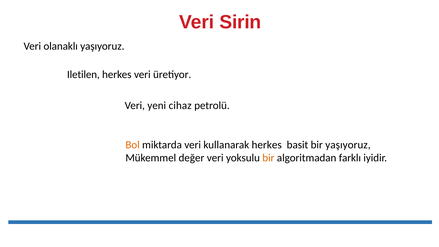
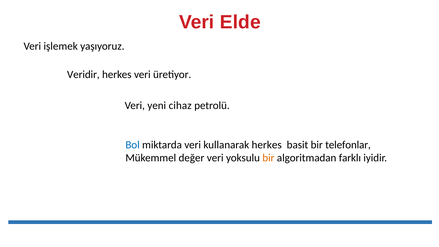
Sirin: Sirin -> Elde
olanaklı: olanaklı -> işlemek
Iletilen: Iletilen -> Veridir
Bol colour: orange -> blue
bir yaşıyoruz: yaşıyoruz -> telefonlar
